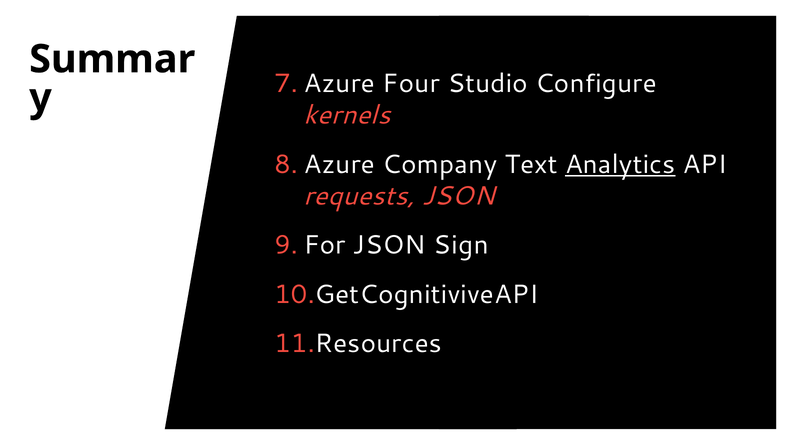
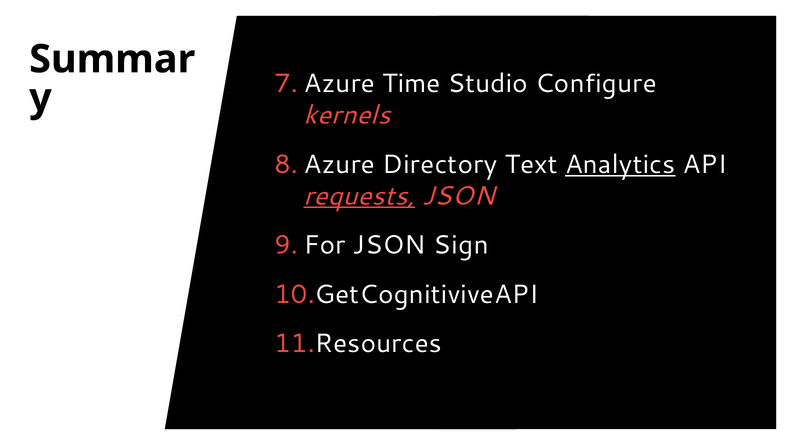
Four: Four -> Time
Company: Company -> Directory
requests underline: none -> present
